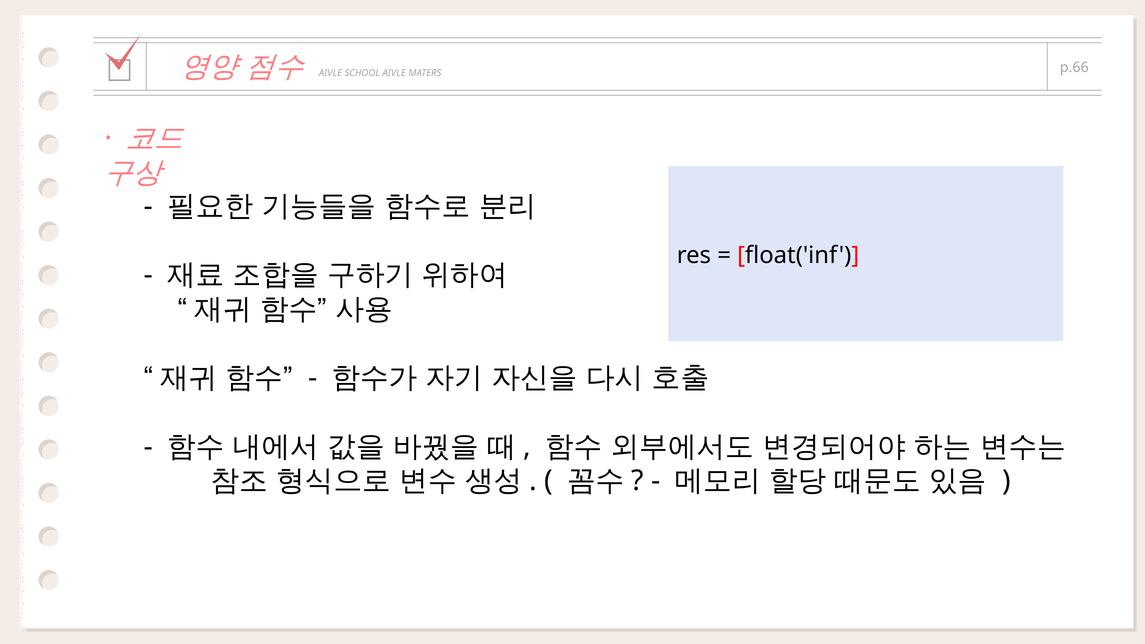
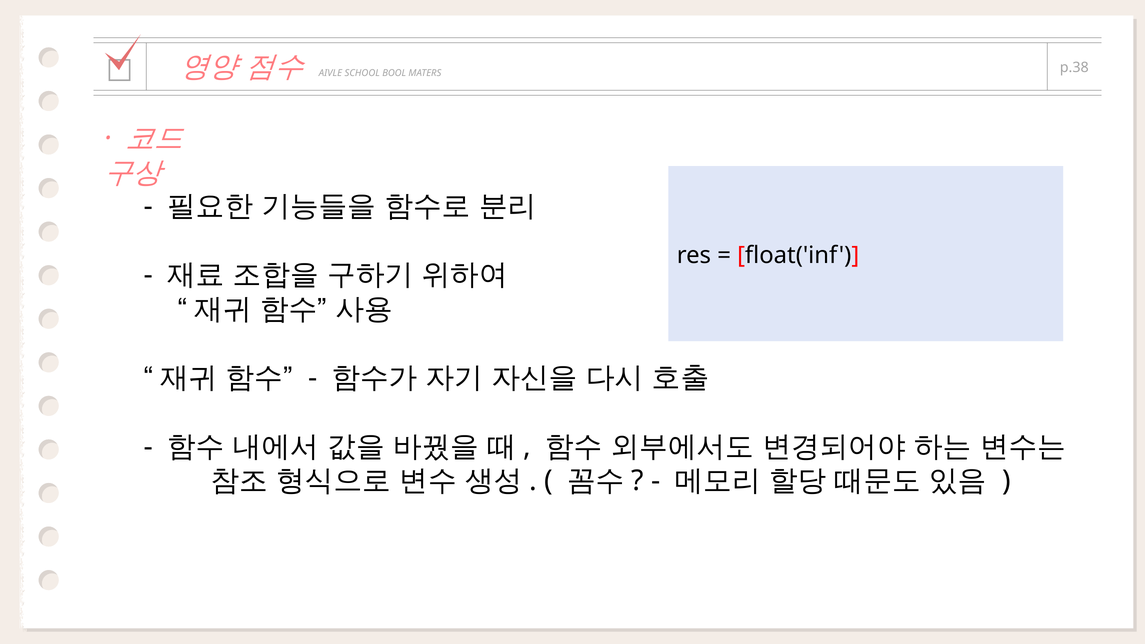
SCHOOL AIVLE: AIVLE -> BOOL
p.66: p.66 -> p.38
